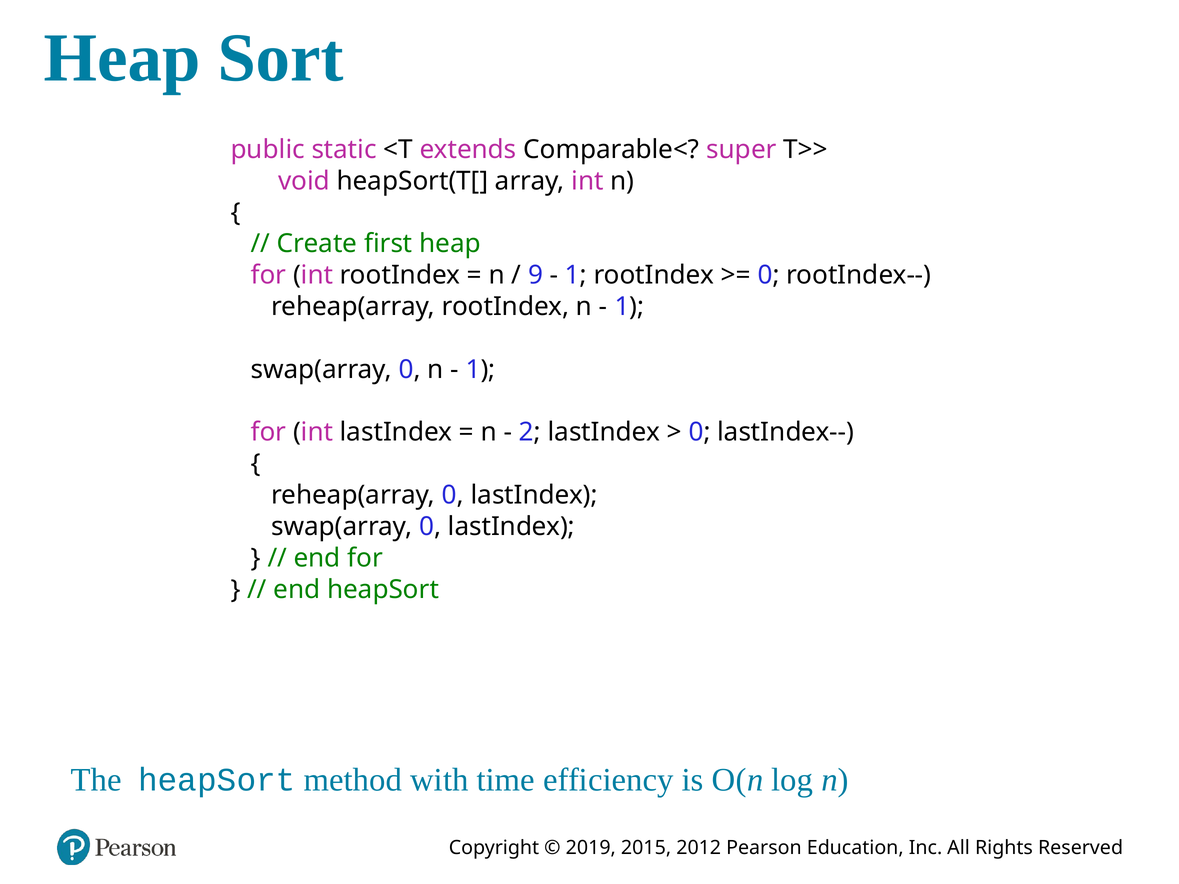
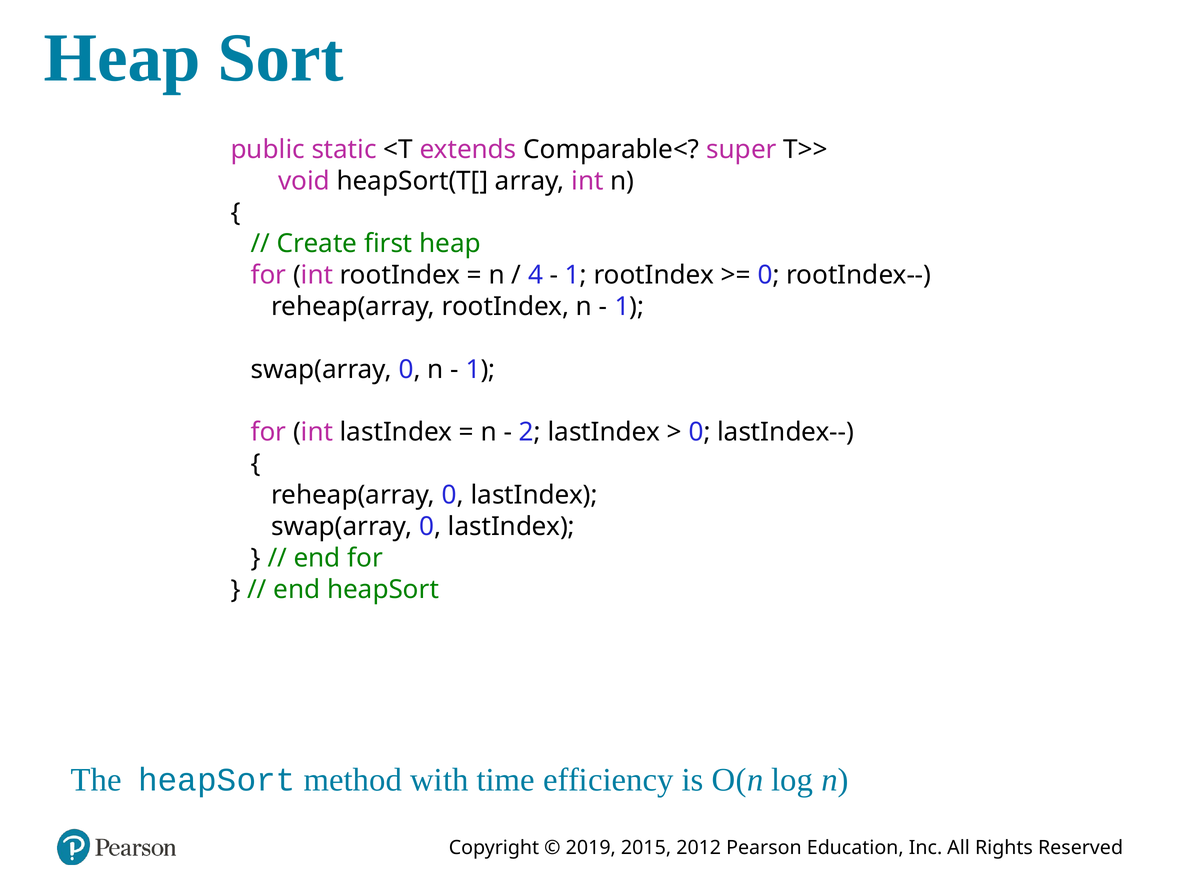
9: 9 -> 4
